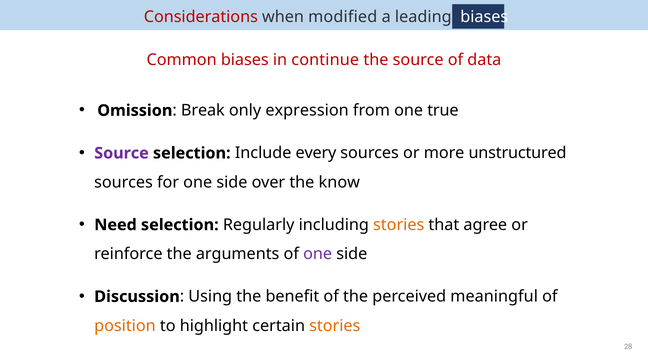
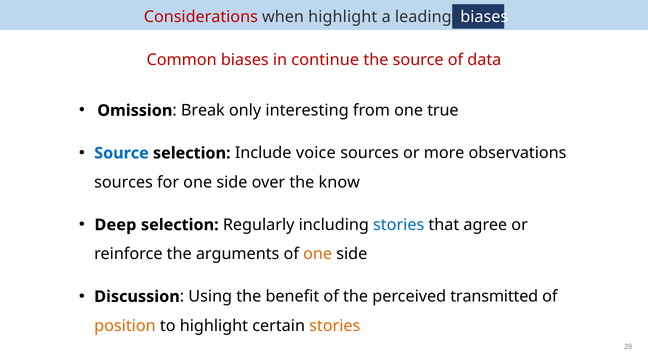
when modified: modified -> highlight
expression: expression -> interesting
Source at (121, 153) colour: purple -> blue
every: every -> voice
unstructured: unstructured -> observations
Need: Need -> Deep
stories at (399, 225) colour: orange -> blue
one at (318, 254) colour: purple -> orange
meaningful: meaningful -> transmitted
